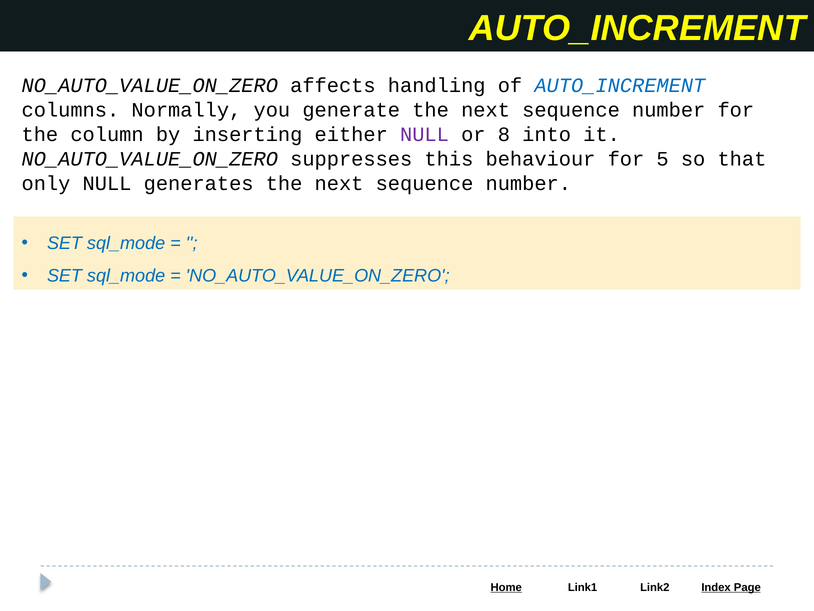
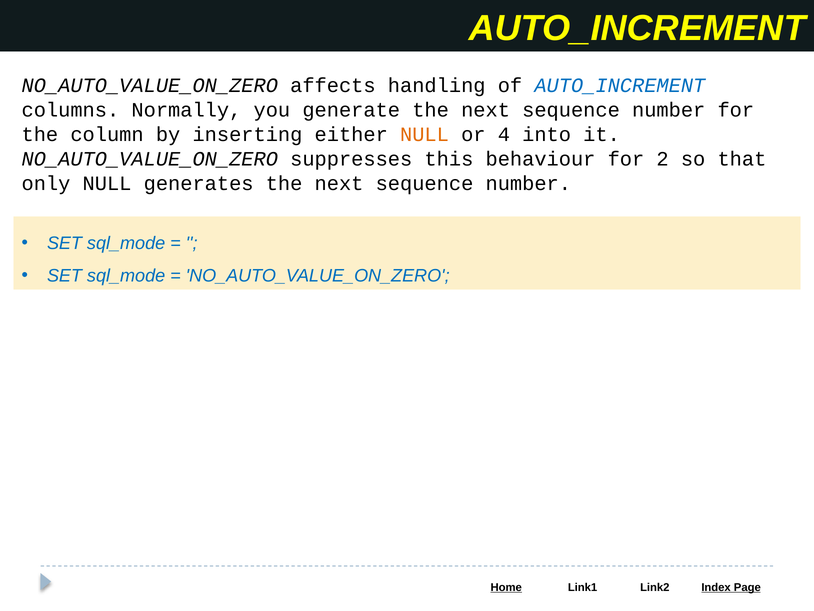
NULL at (424, 134) colour: purple -> orange
8: 8 -> 4
5: 5 -> 2
